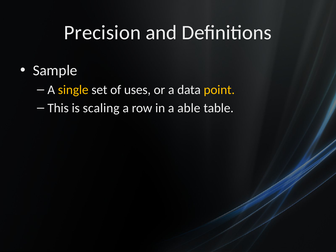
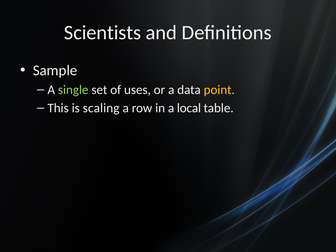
Precision: Precision -> Scientists
single colour: yellow -> light green
able: able -> local
